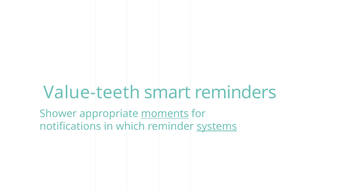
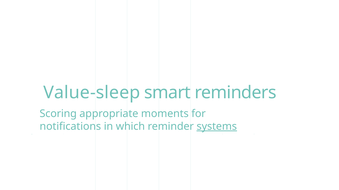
Value-teeth: Value-teeth -> Value-sleep
Shower: Shower -> Scoring
moments underline: present -> none
